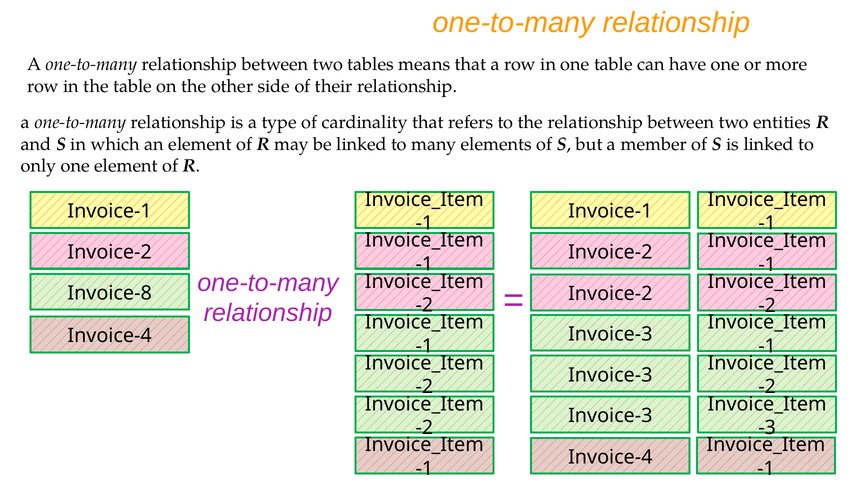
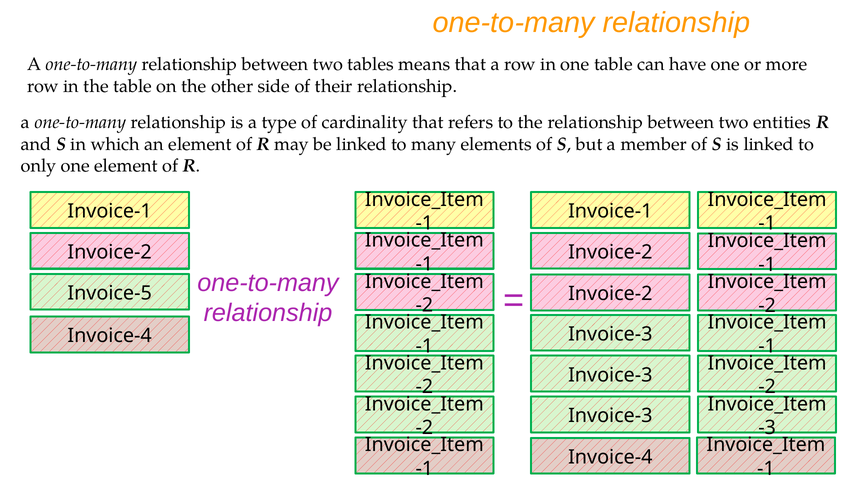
Invoice-8: Invoice-8 -> Invoice-5
